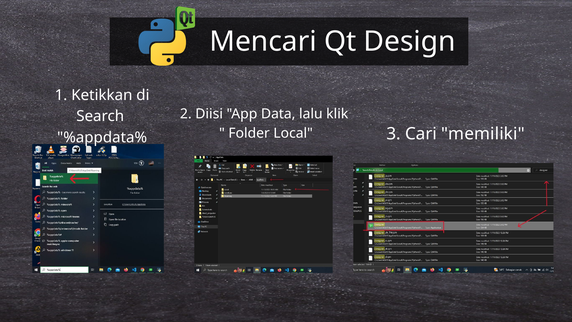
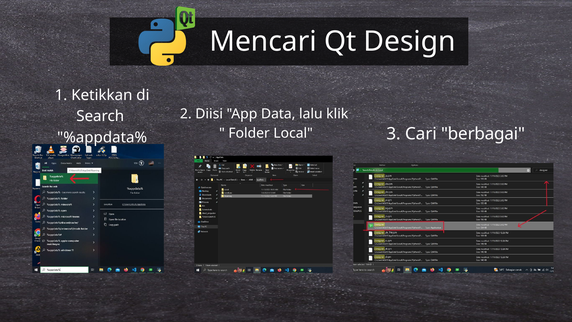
memiliki: memiliki -> berbagai
